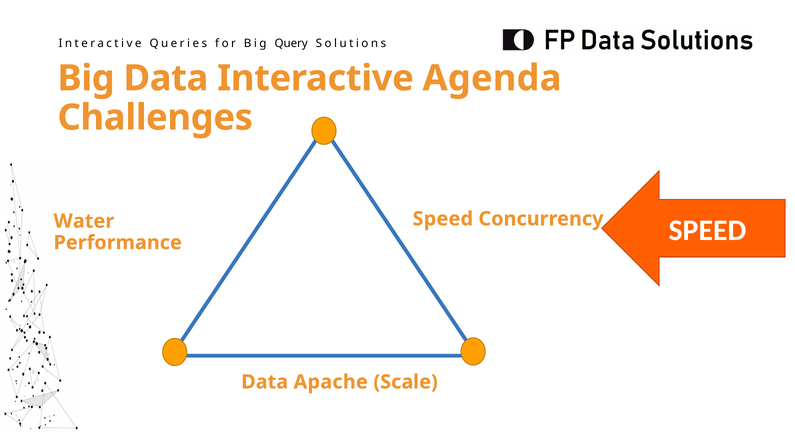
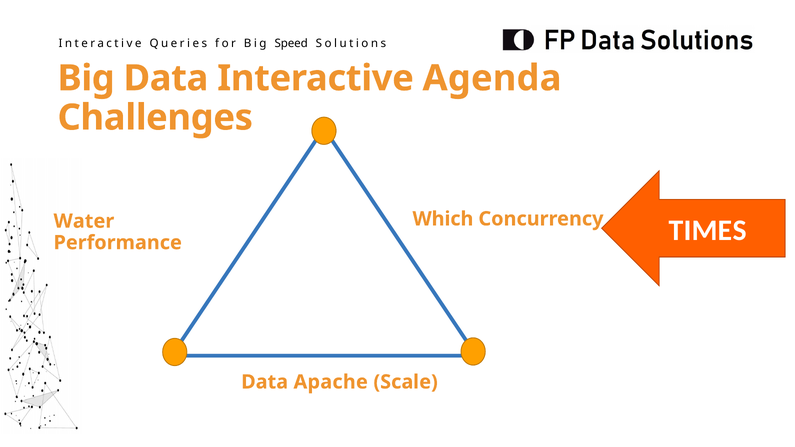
Query: Query -> Speed
Speed at (443, 219): Speed -> Which
SPEED at (708, 230): SPEED -> TIMES
